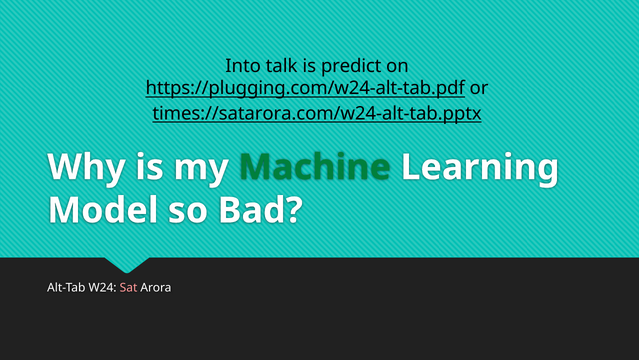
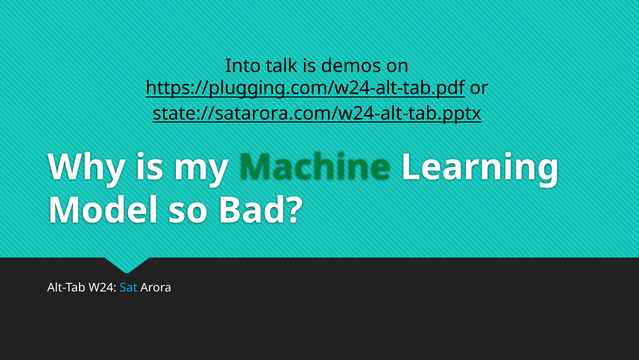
predict: predict -> demos
times://satarora.com/w24-alt-tab.pptx: times://satarora.com/w24-alt-tab.pptx -> state://satarora.com/w24-alt-tab.pptx
Sat colour: pink -> light blue
